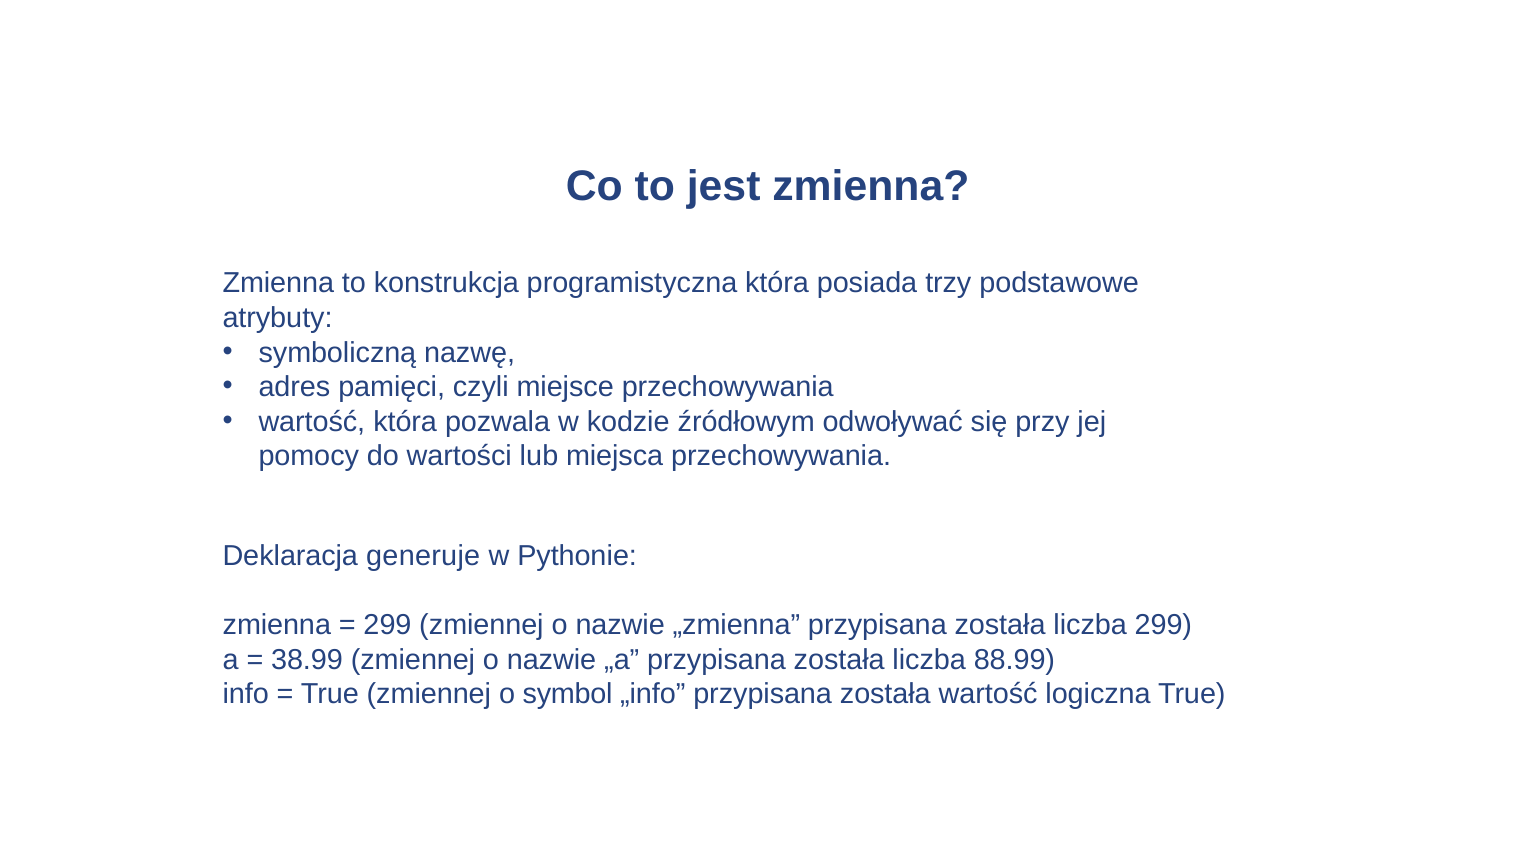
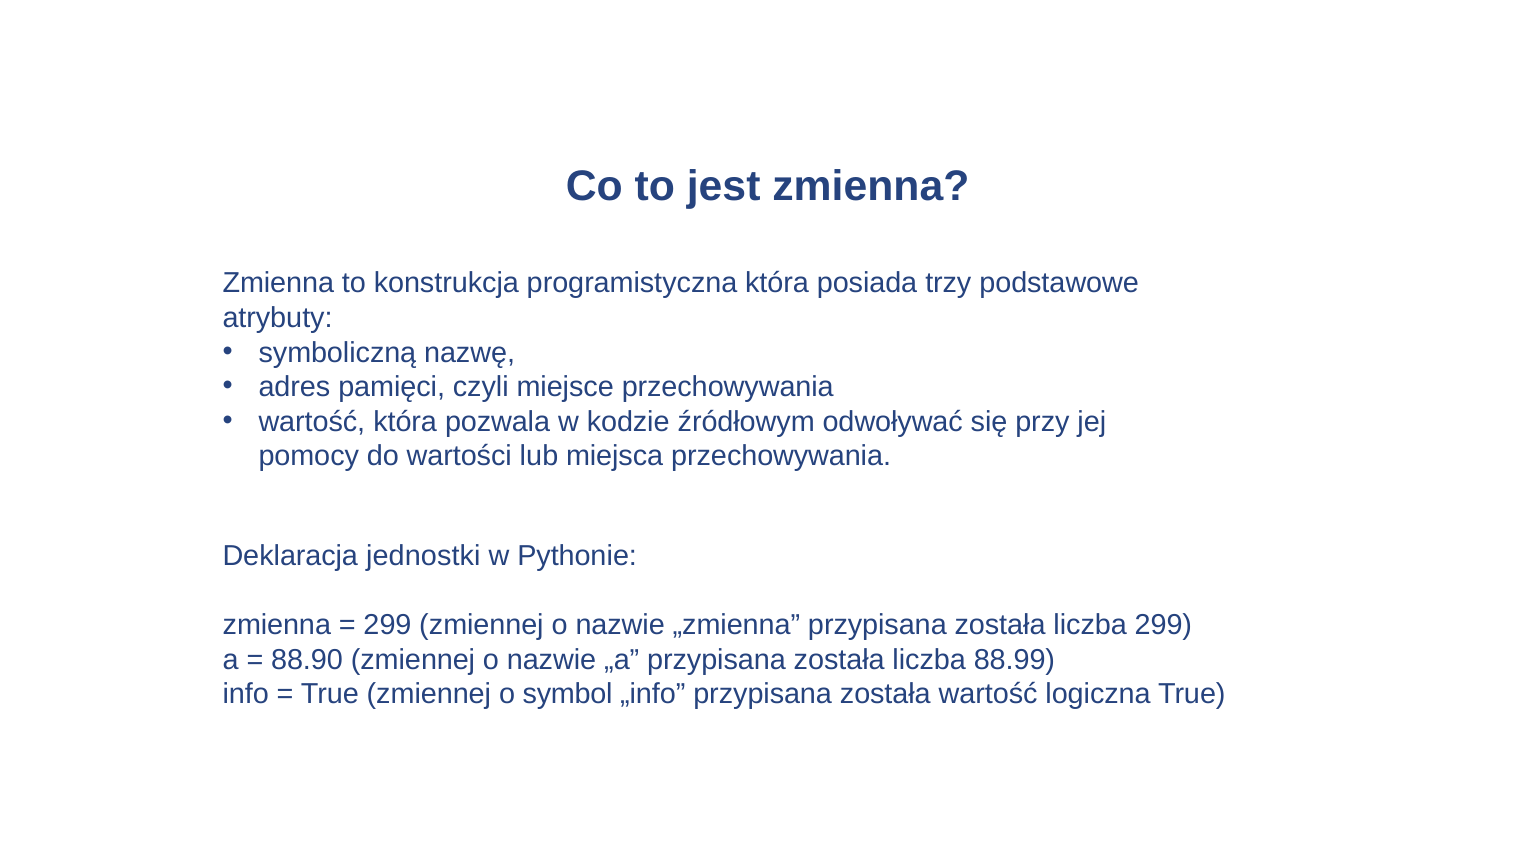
generuje: generuje -> jednostki
38.99: 38.99 -> 88.90
